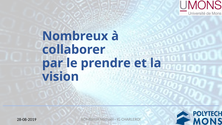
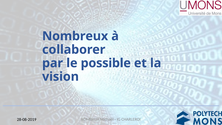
prendre: prendre -> possible
